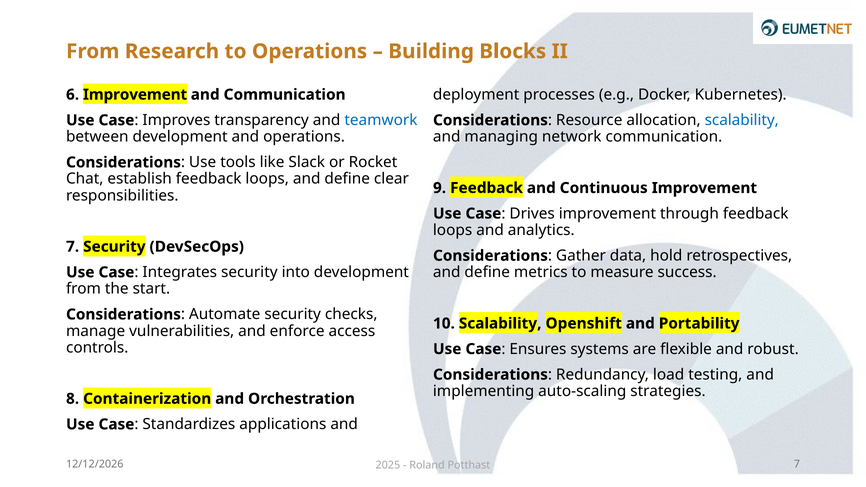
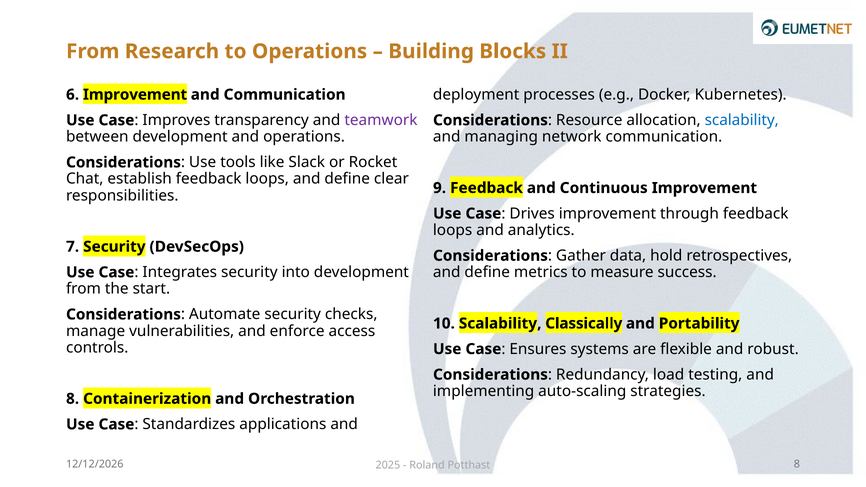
teamwork colour: blue -> purple
Openshift: Openshift -> Classically
7 at (797, 464): 7 -> 8
